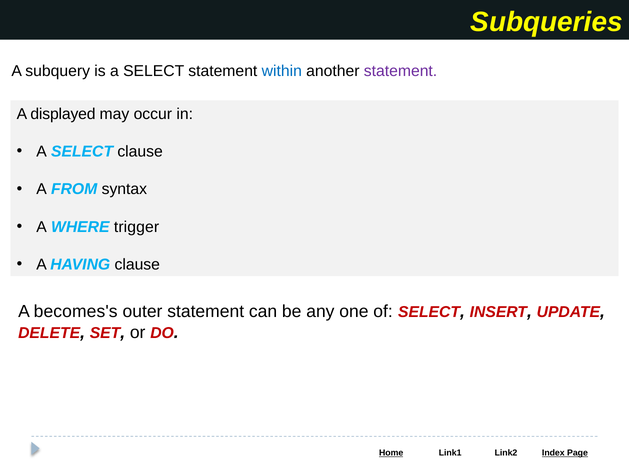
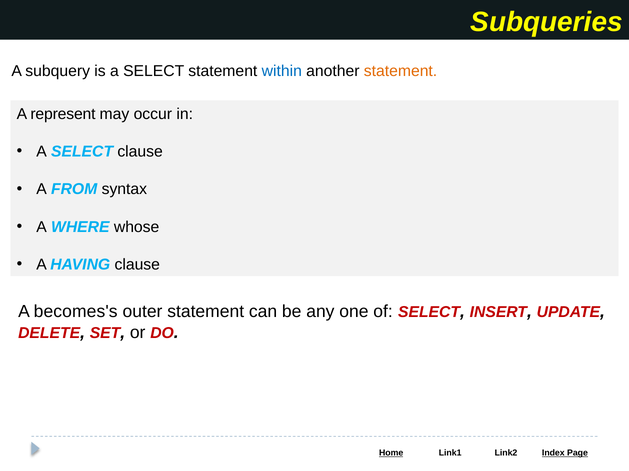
statement at (401, 71) colour: purple -> orange
displayed: displayed -> represent
trigger: trigger -> whose
